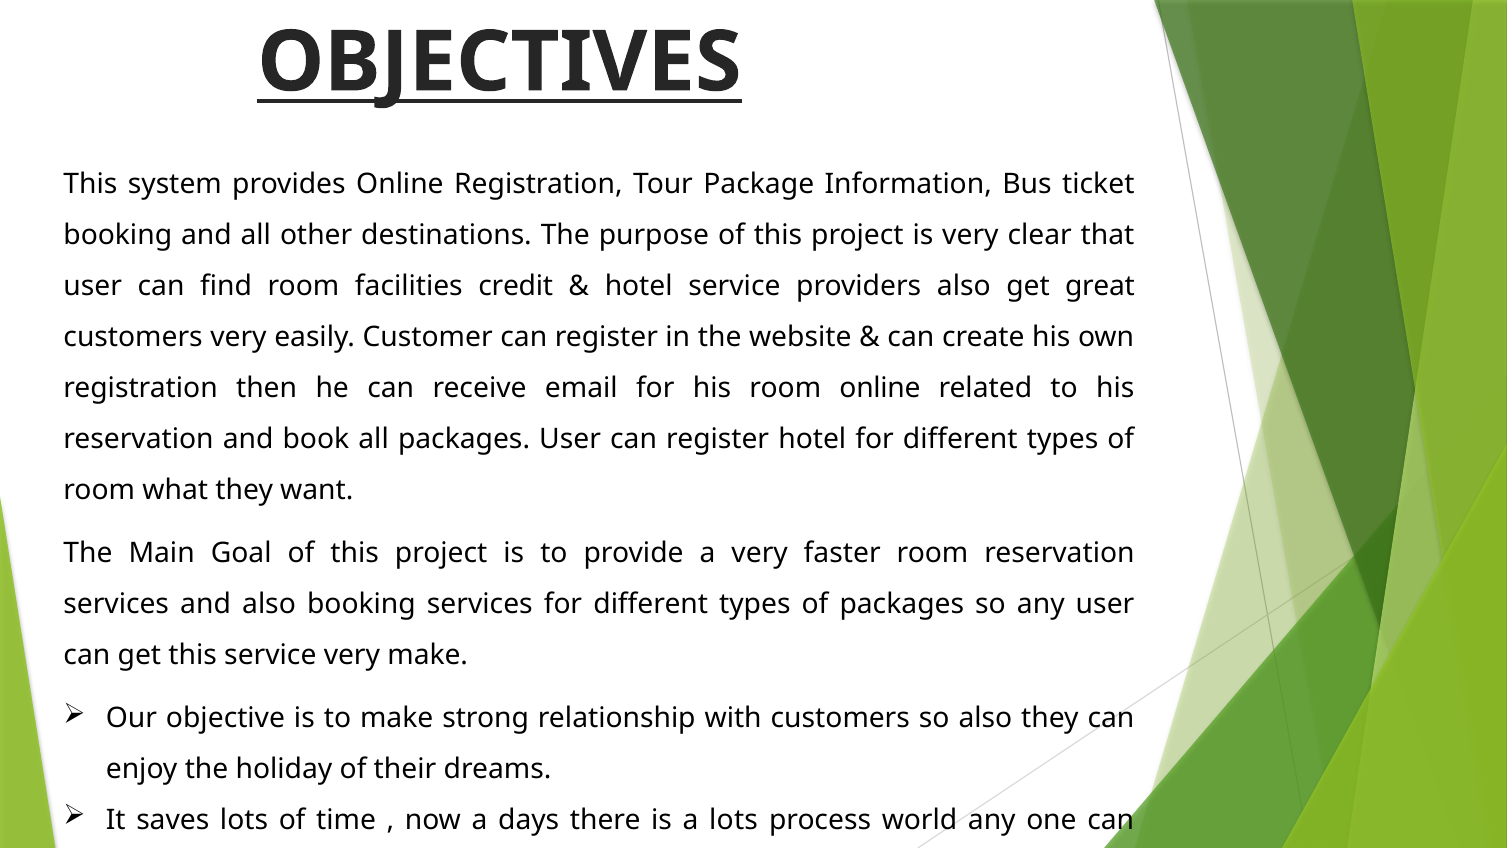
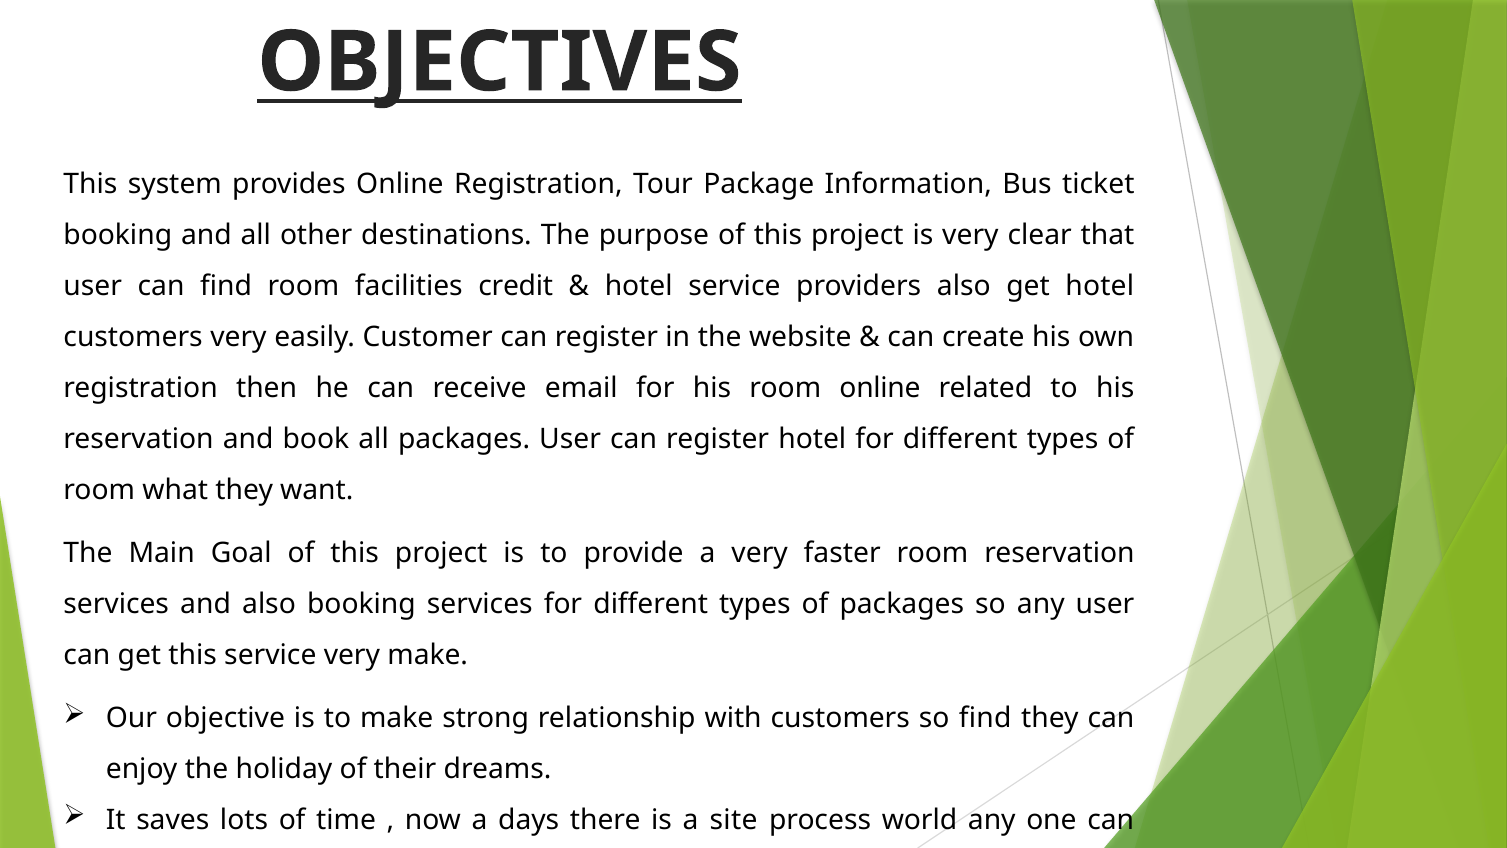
get great: great -> hotel
so also: also -> find
a lots: lots -> site
